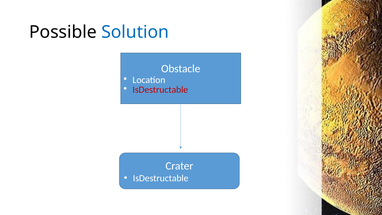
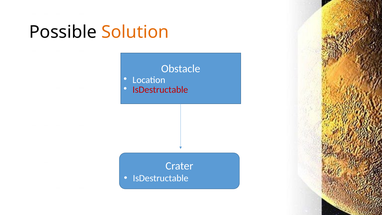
Solution colour: blue -> orange
